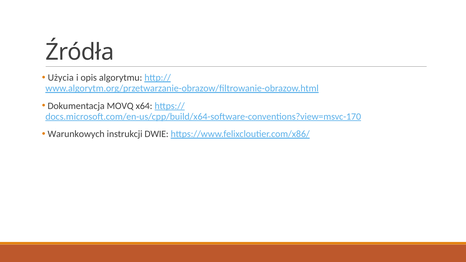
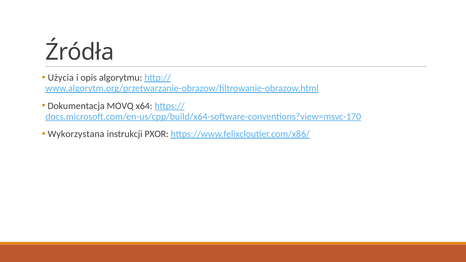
Warunkowych: Warunkowych -> Wykorzystana
DWIE: DWIE -> PXOR
